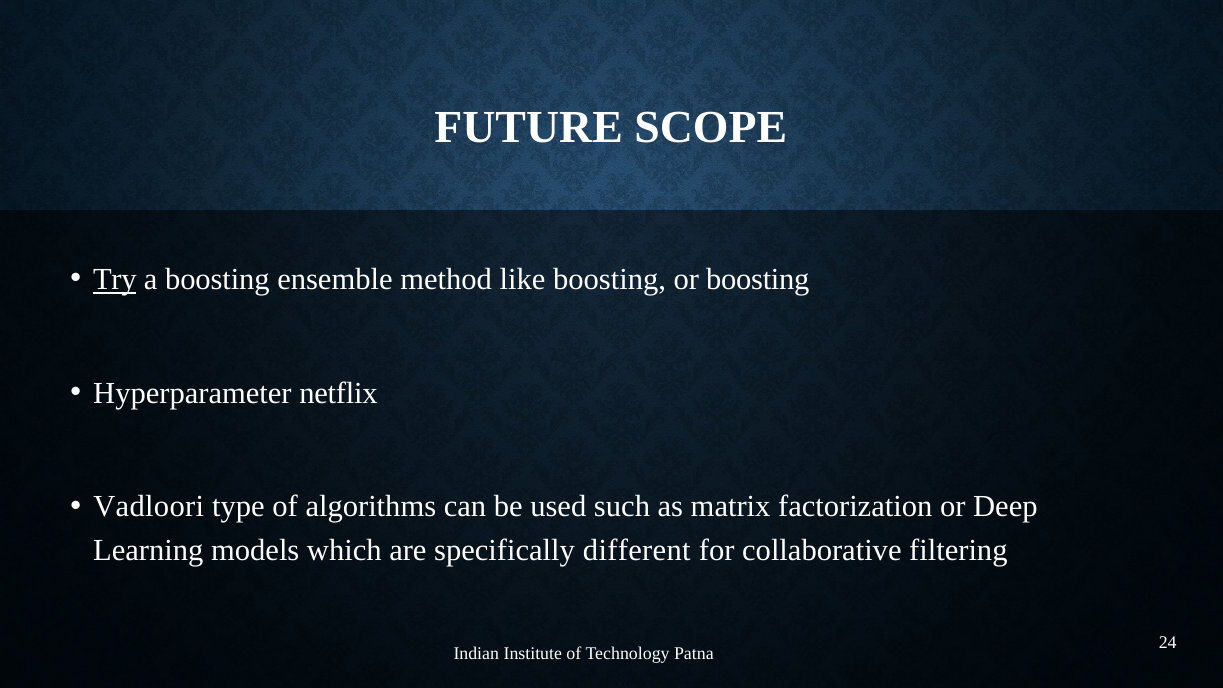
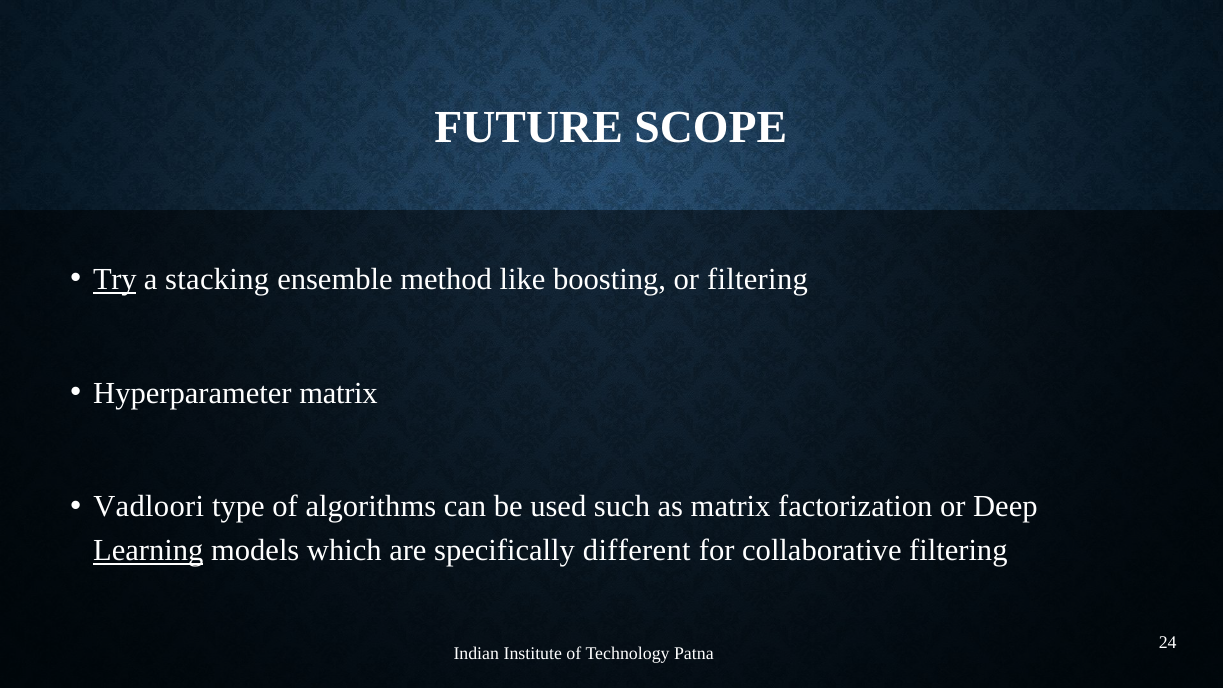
a boosting: boosting -> stacking
or boosting: boosting -> filtering
Hyperparameter netflix: netflix -> matrix
Learning underline: none -> present
